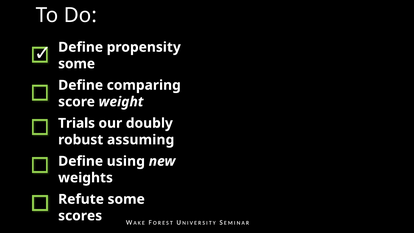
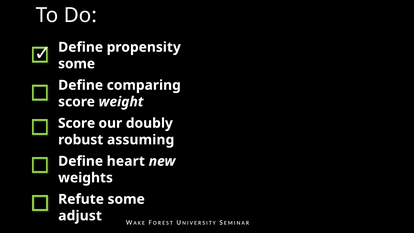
Trials at (77, 123): Trials -> Score
using: using -> heart
scores: scores -> adjust
